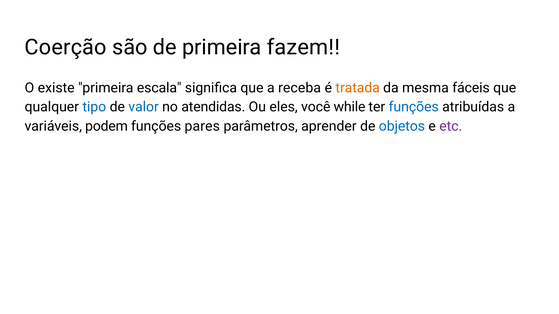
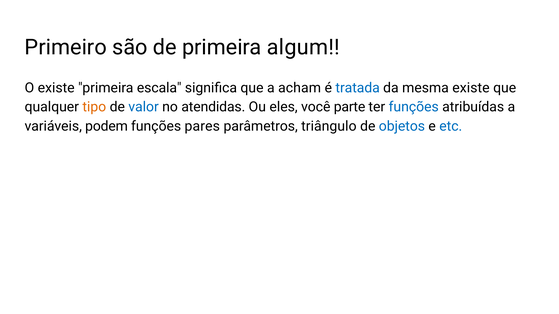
Coerção: Coerção -> Primeiro
fazem: fazem -> algum
receba: receba -> acham
tratada colour: orange -> blue
mesma fáceis: fáceis -> existe
tipo colour: blue -> orange
while: while -> parte
aprender: aprender -> triângulo
etc colour: purple -> blue
